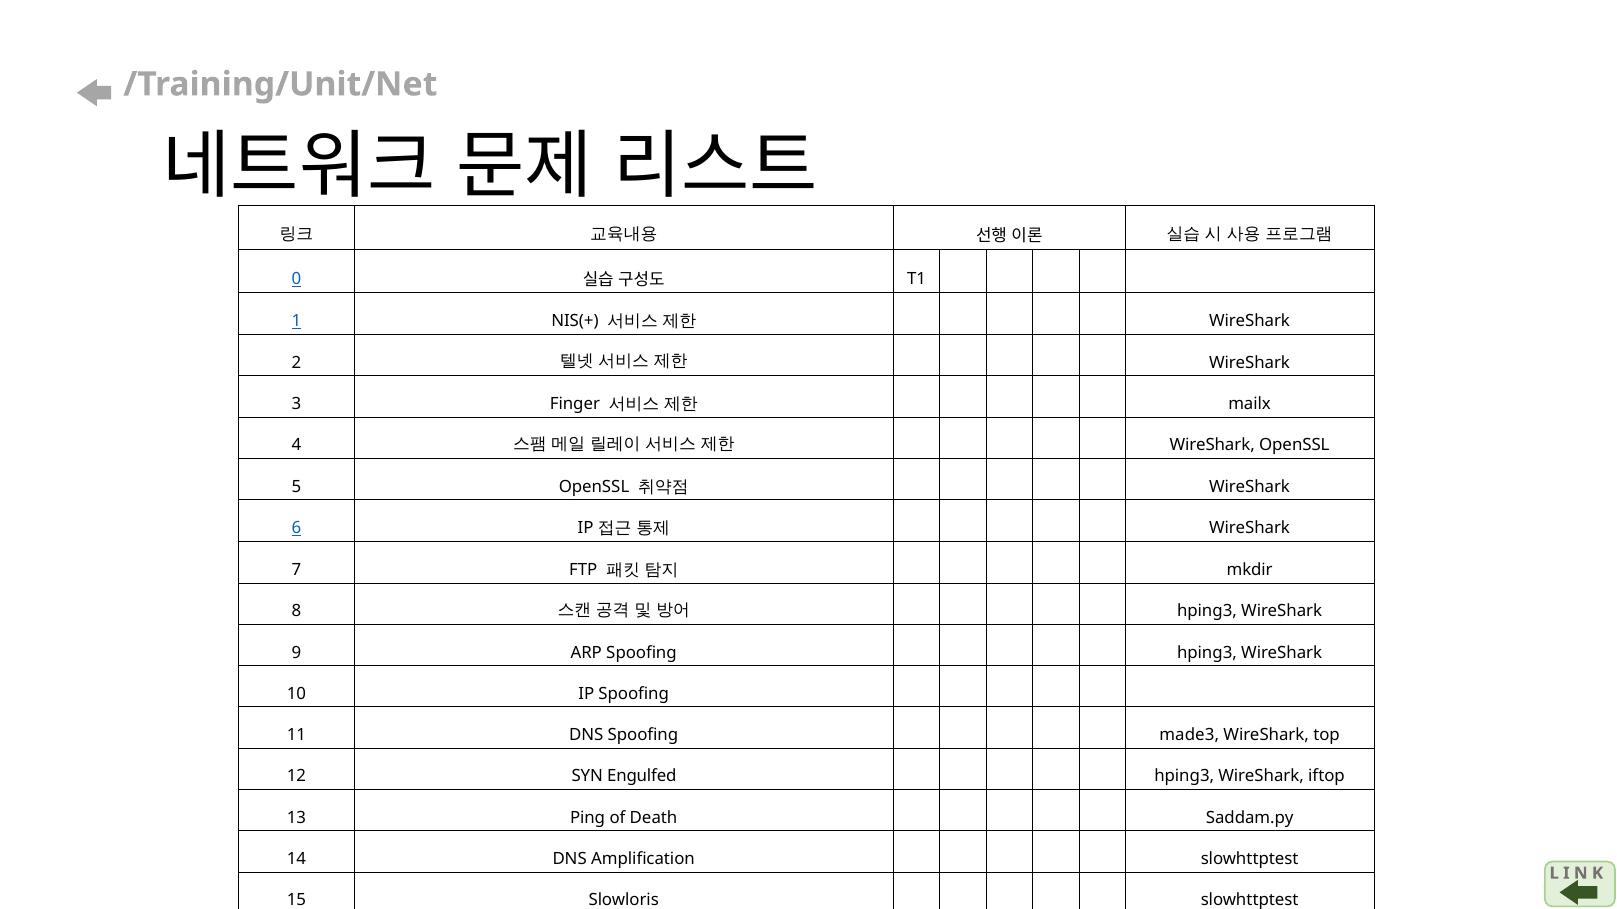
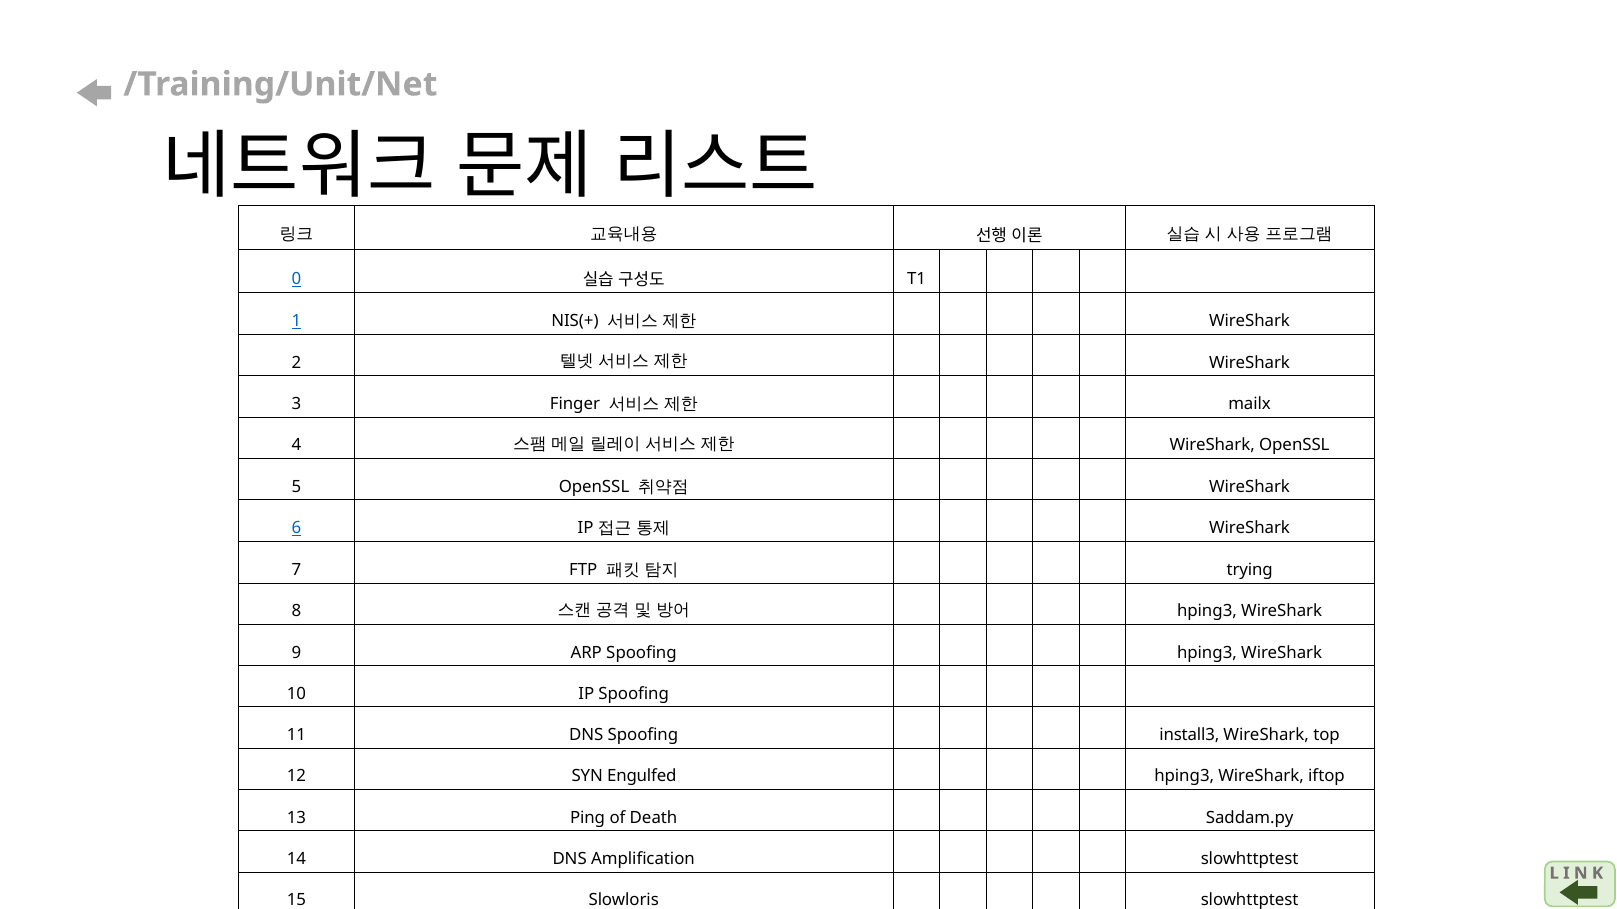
mkdir: mkdir -> trying
made3: made3 -> install3
